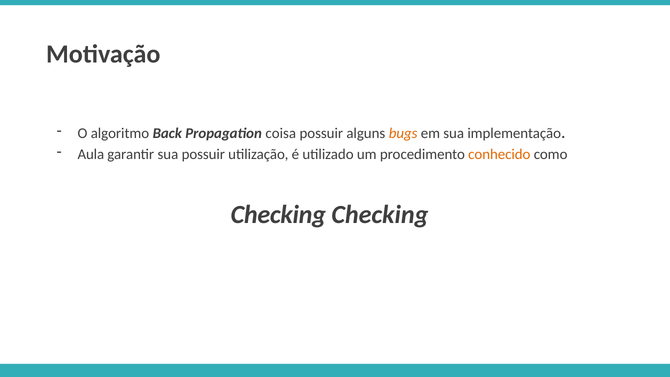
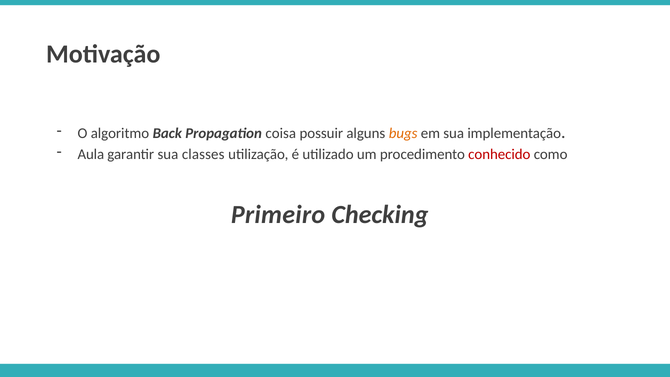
sua possuir: possuir -> classes
conhecido colour: orange -> red
Checking at (278, 215): Checking -> Primeiro
